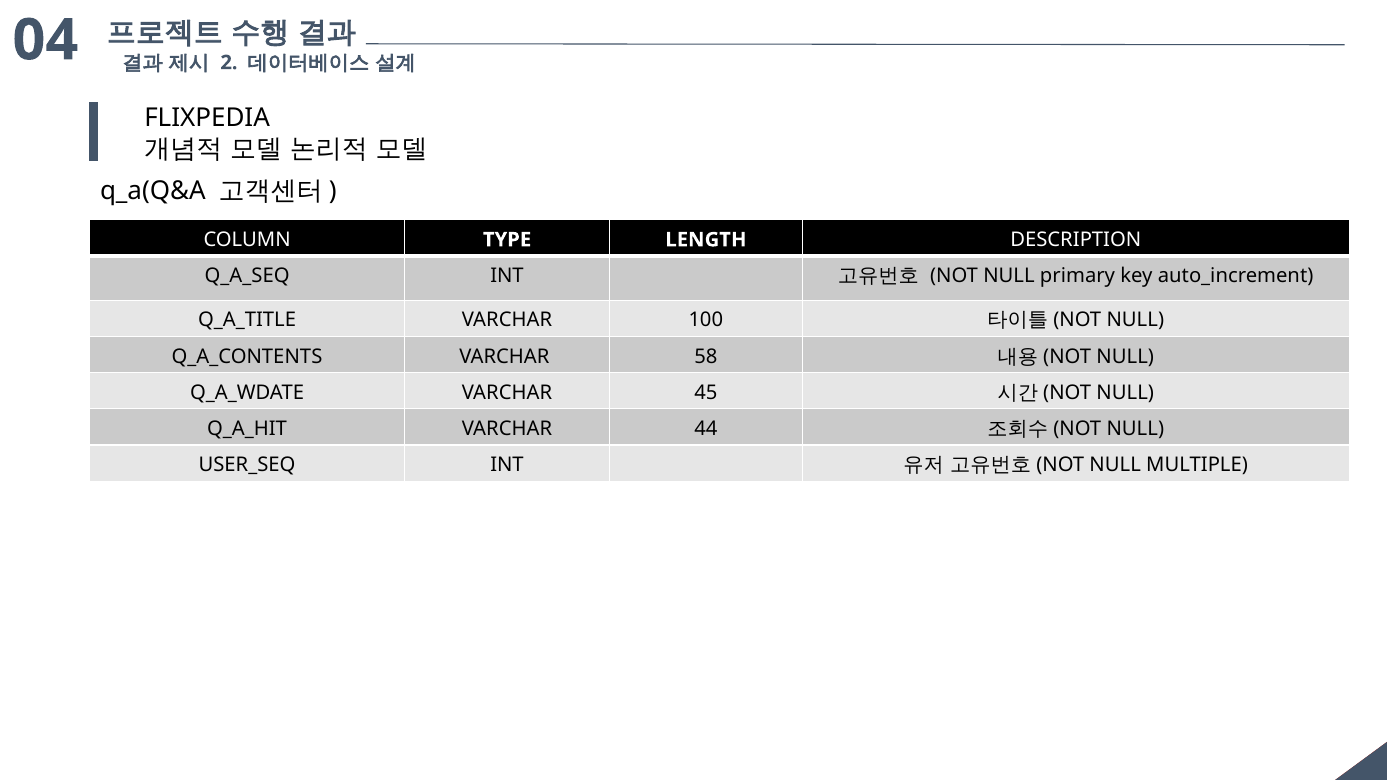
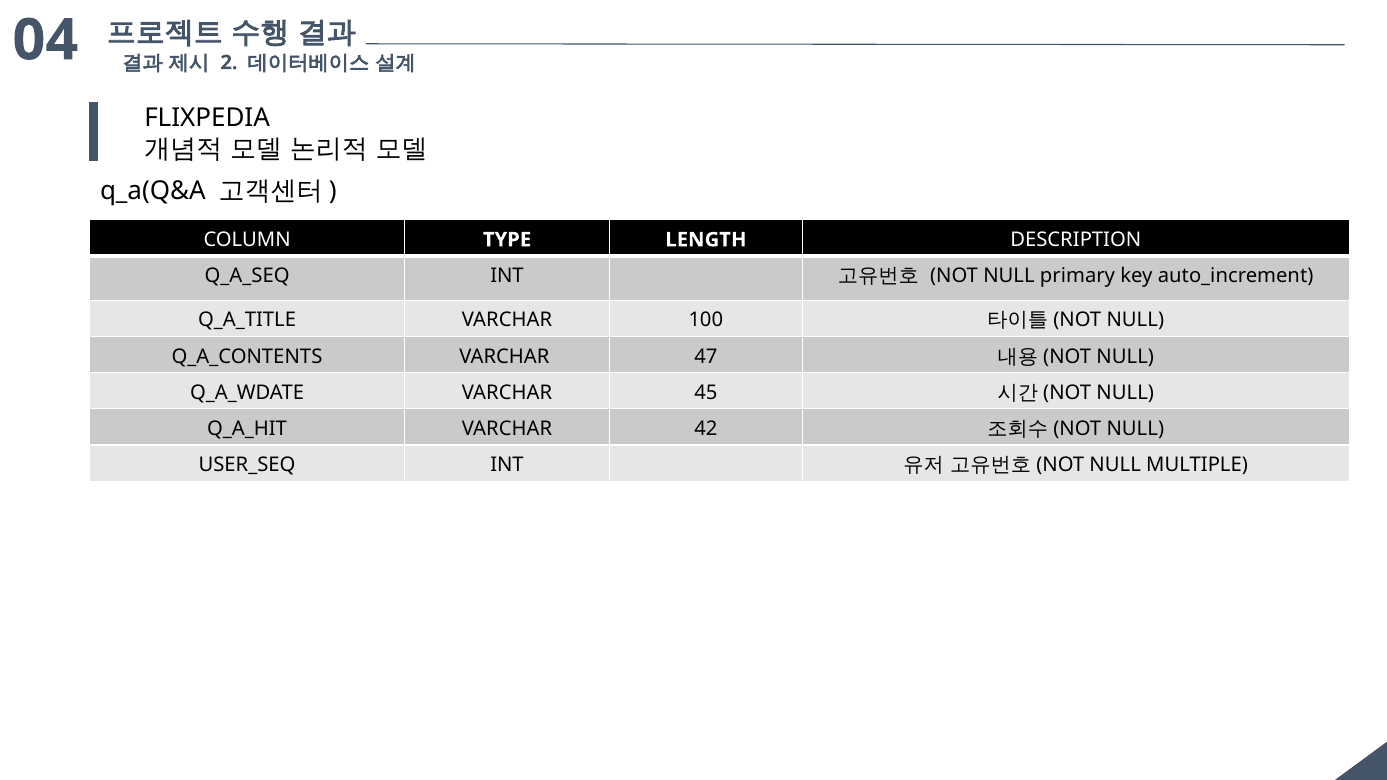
58: 58 -> 47
44: 44 -> 42
